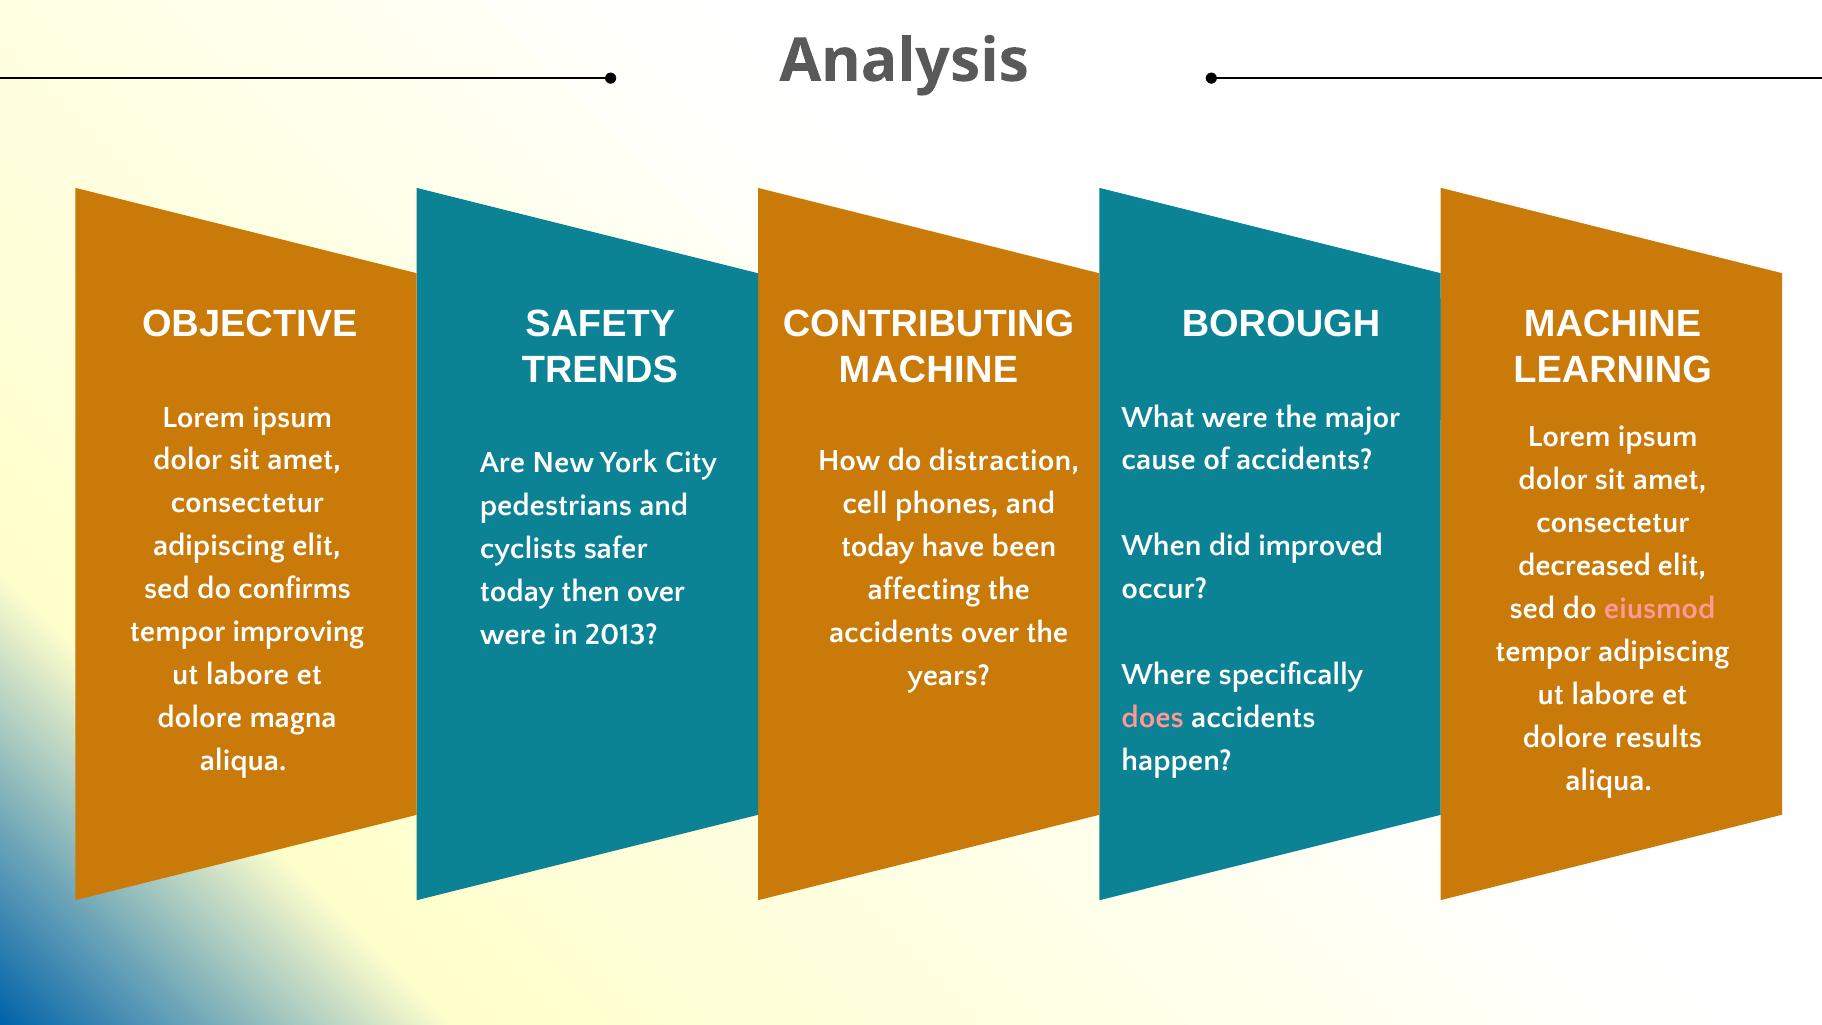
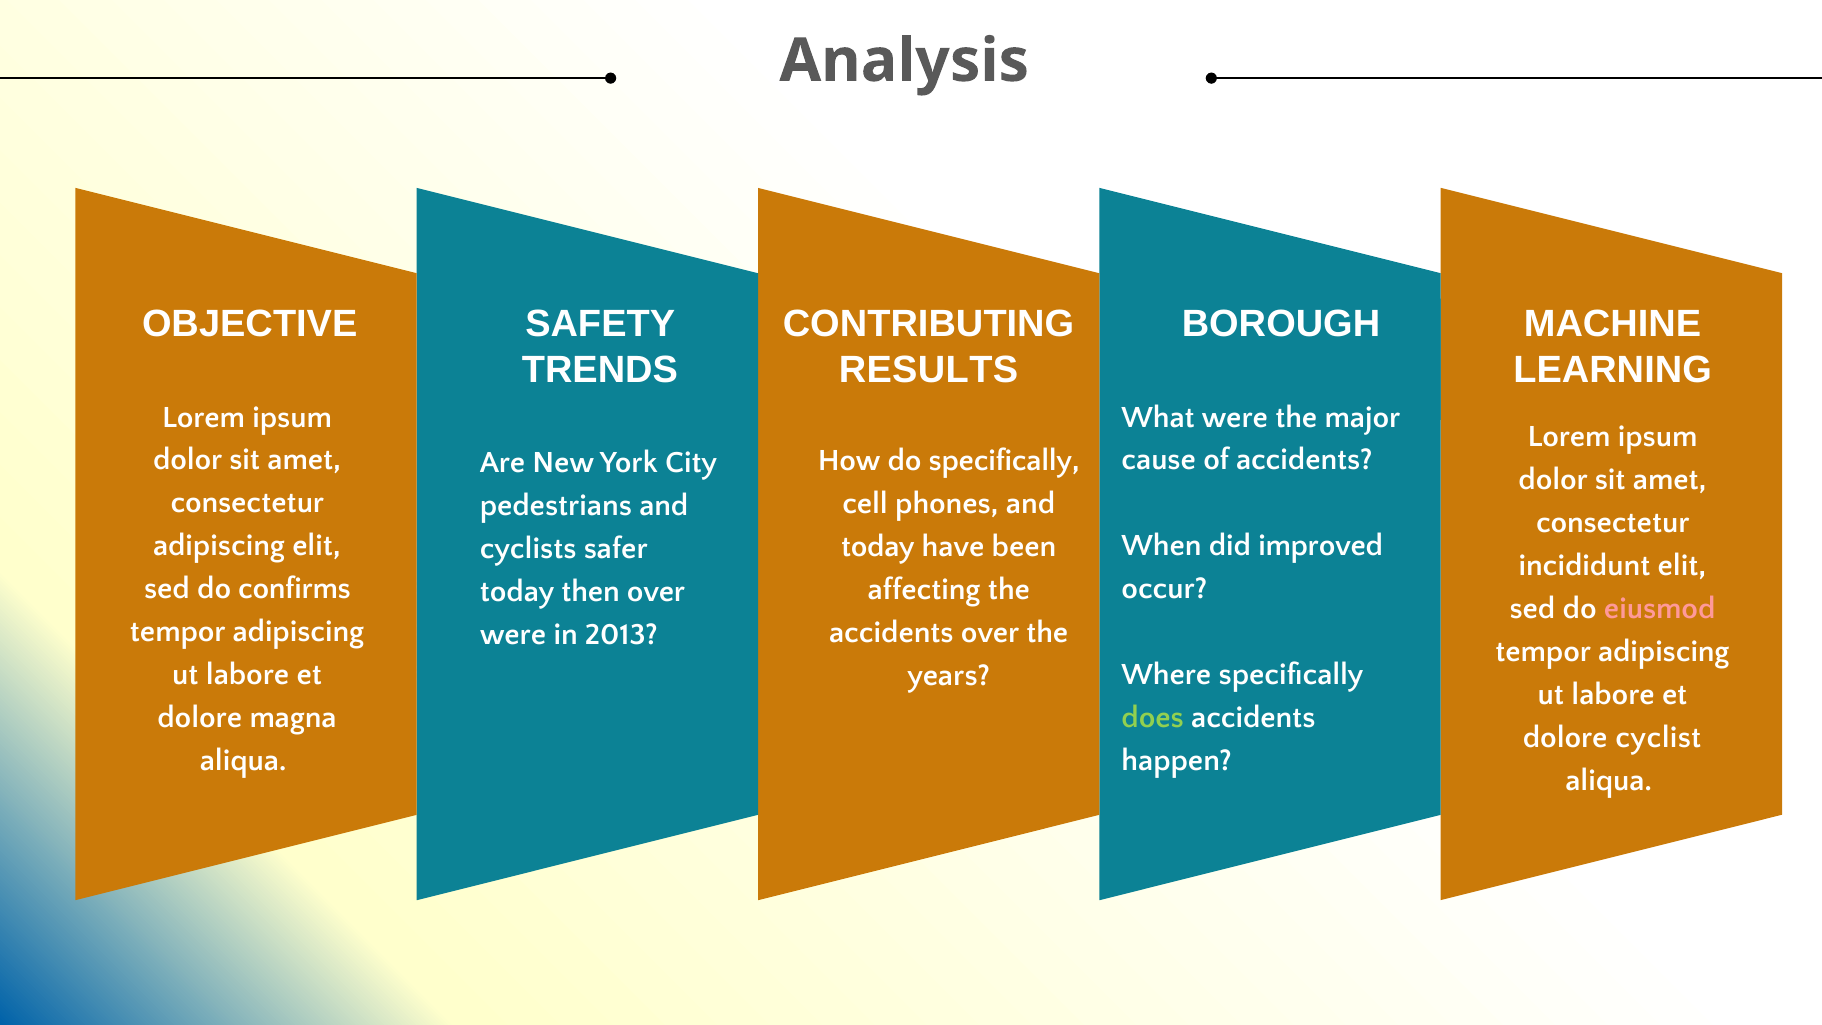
MACHINE at (928, 370): MACHINE -> RESULTS
do distraction: distraction -> specifically
decreased at (1585, 565): decreased -> incididunt
improving at (298, 632): improving -> adipiscing
does colour: pink -> light green
results: results -> cyclist
